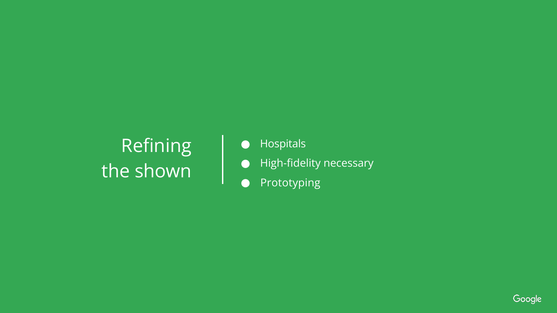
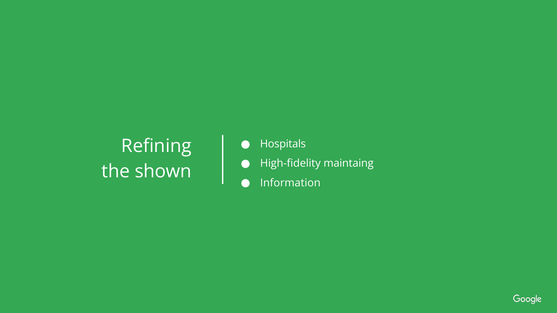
necessary: necessary -> maintaing
Prototyping: Prototyping -> Information
